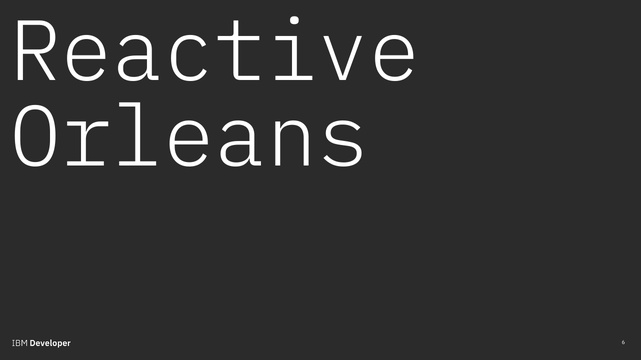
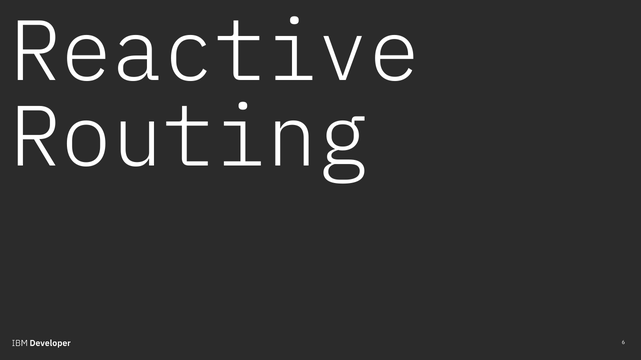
Orleans: Orleans -> Routing
